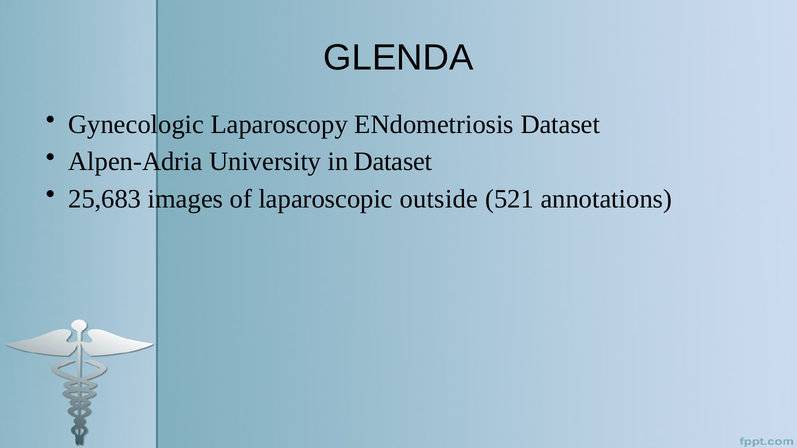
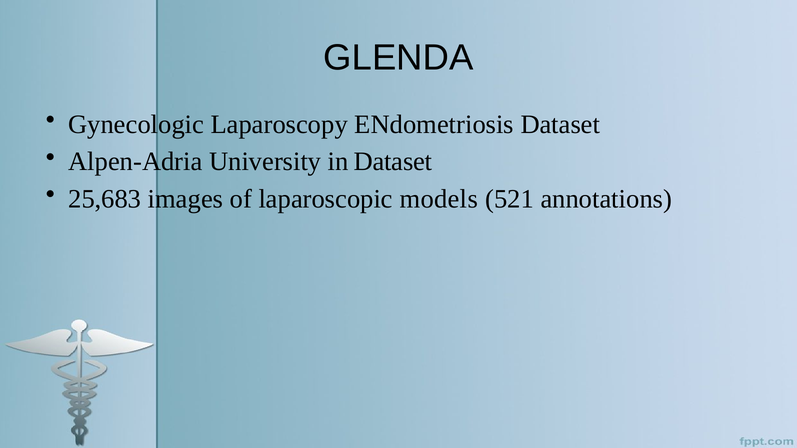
outside: outside -> models
